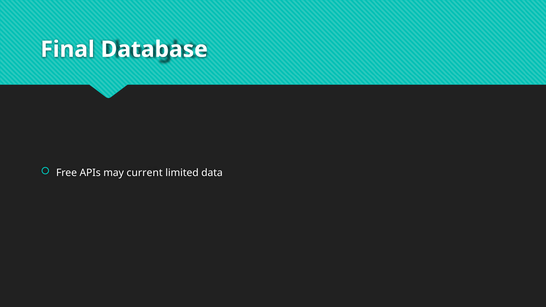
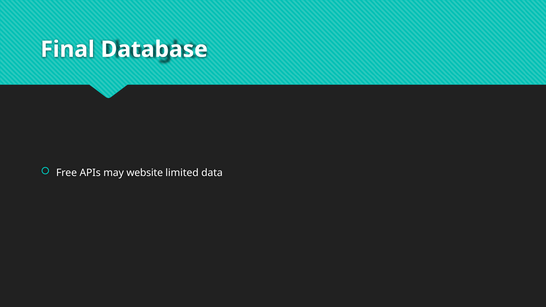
current: current -> website
